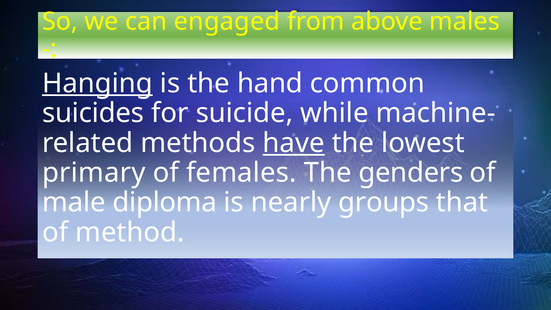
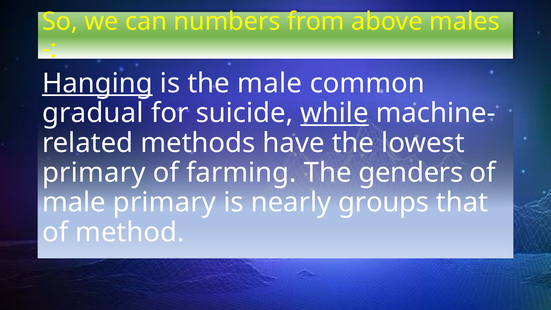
engaged: engaged -> numbers
the hand: hand -> male
suicides: suicides -> gradual
while underline: none -> present
have underline: present -> none
females: females -> farming
male diploma: diploma -> primary
